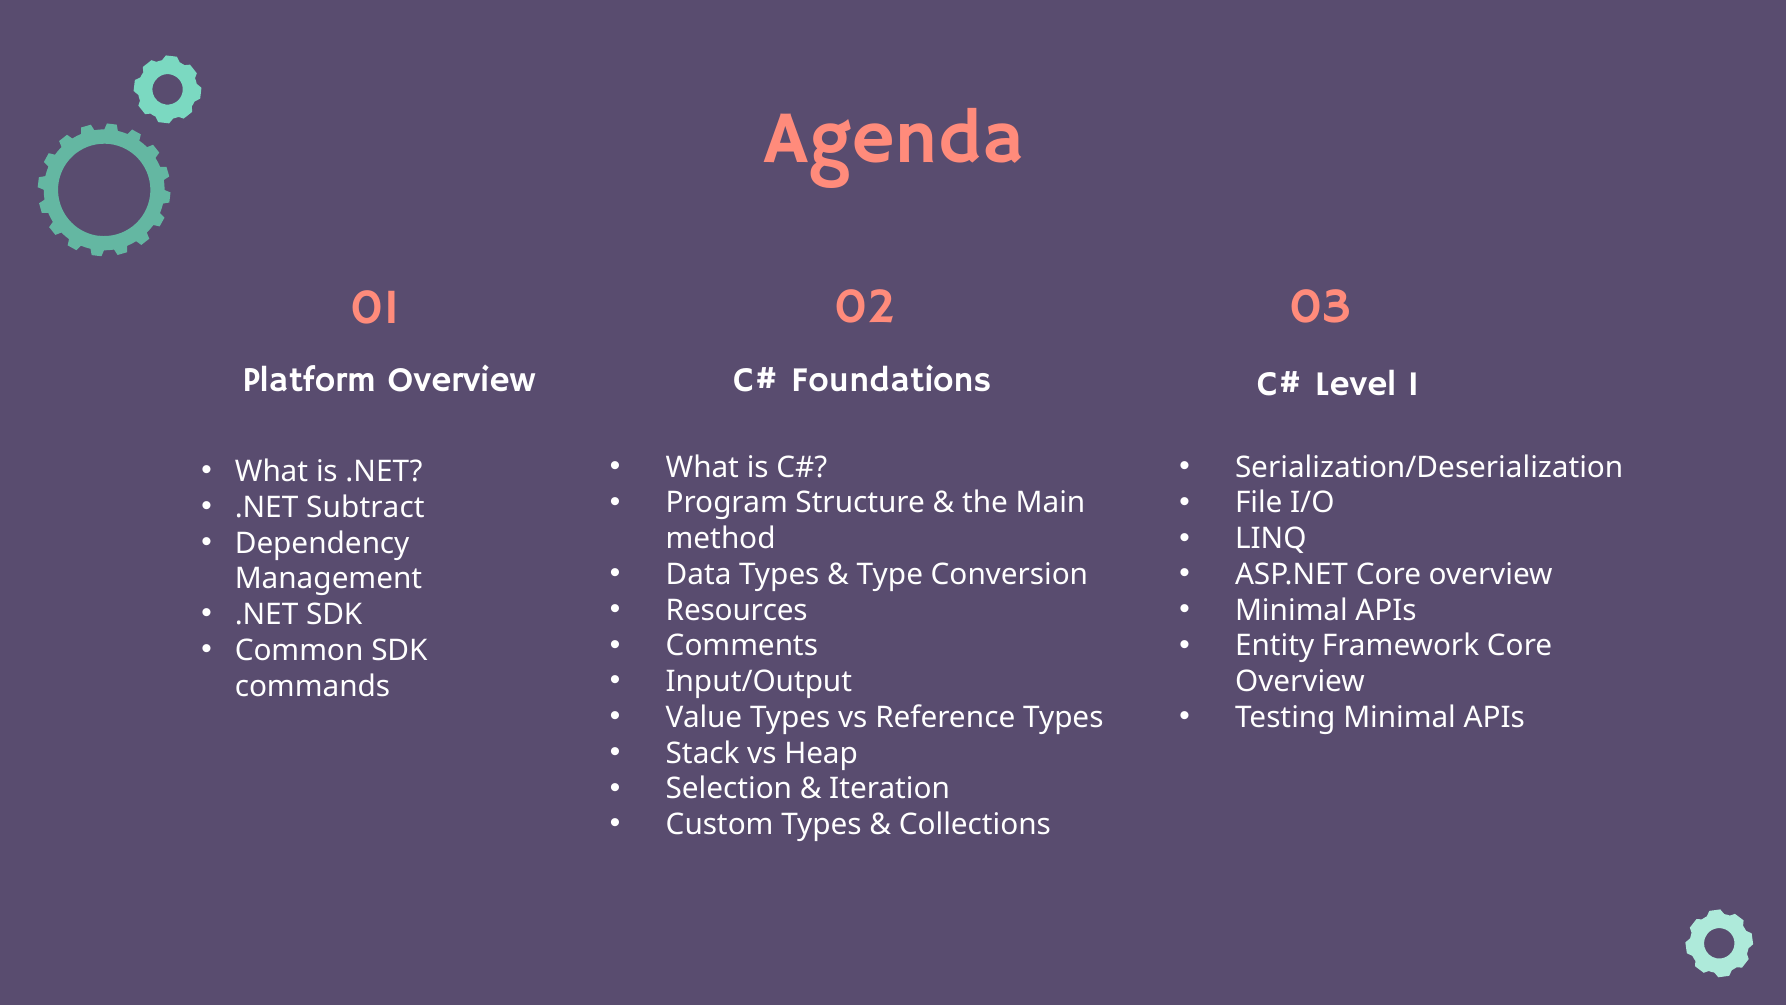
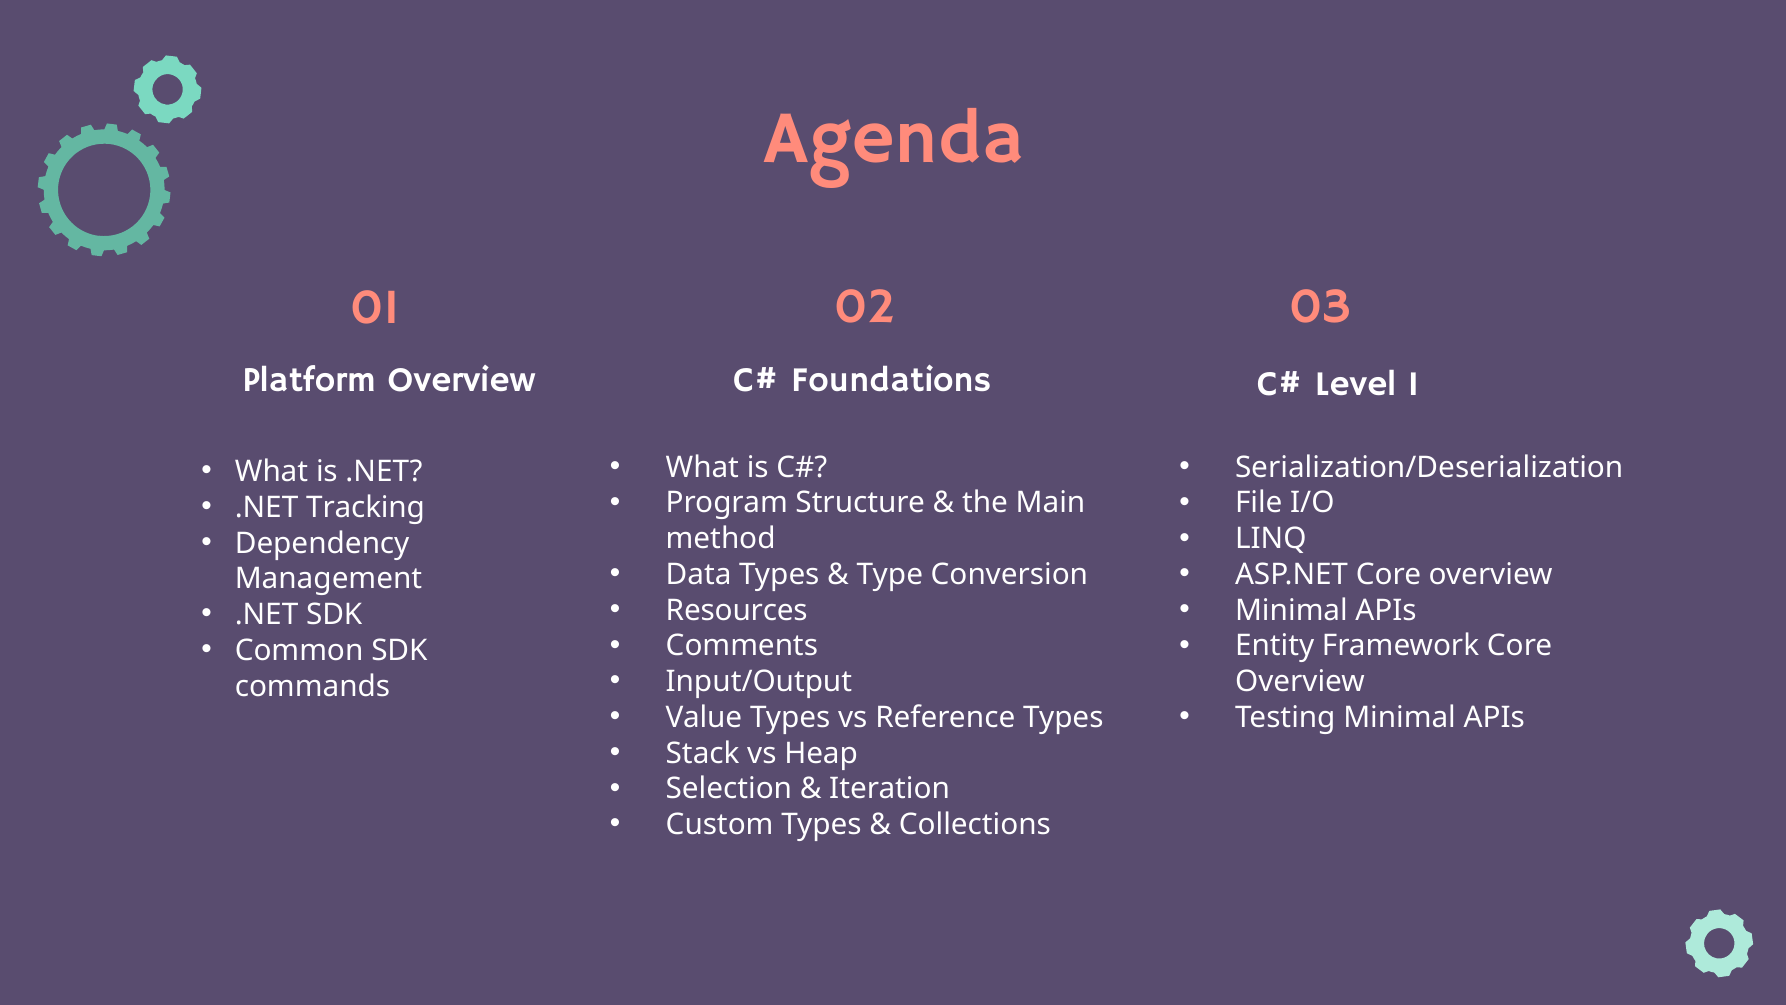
Subtract: Subtract -> Tracking
